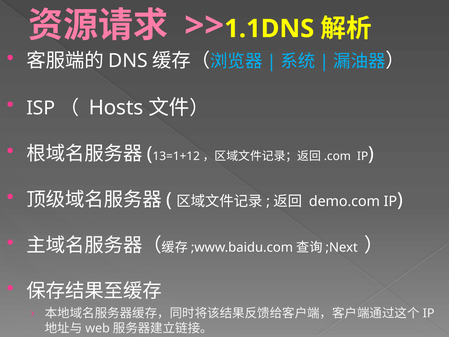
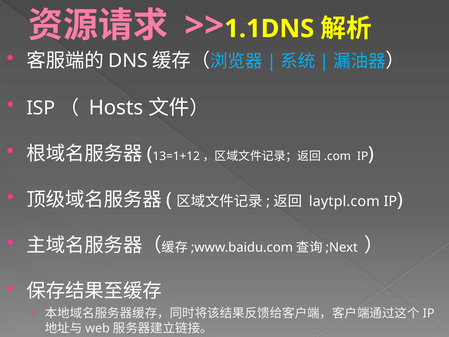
demo.com: demo.com -> laytpl.com
